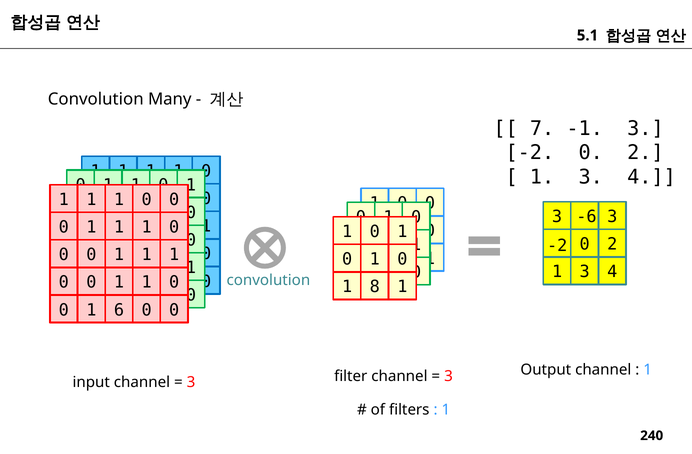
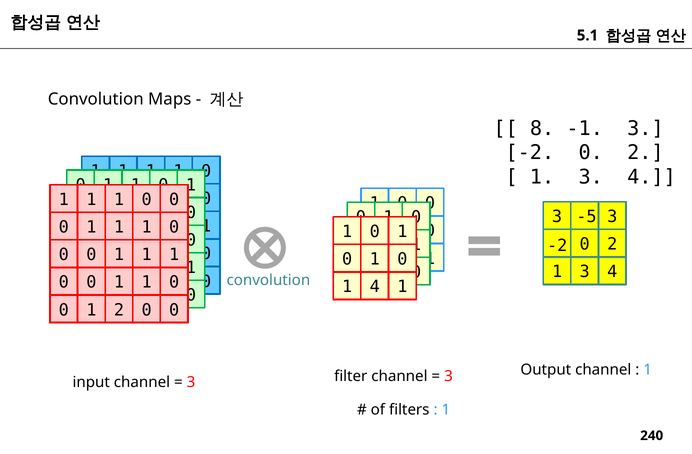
Many: Many -> Maps
7: 7 -> 8
-6: -6 -> -5
1 8: 8 -> 4
1 6: 6 -> 2
